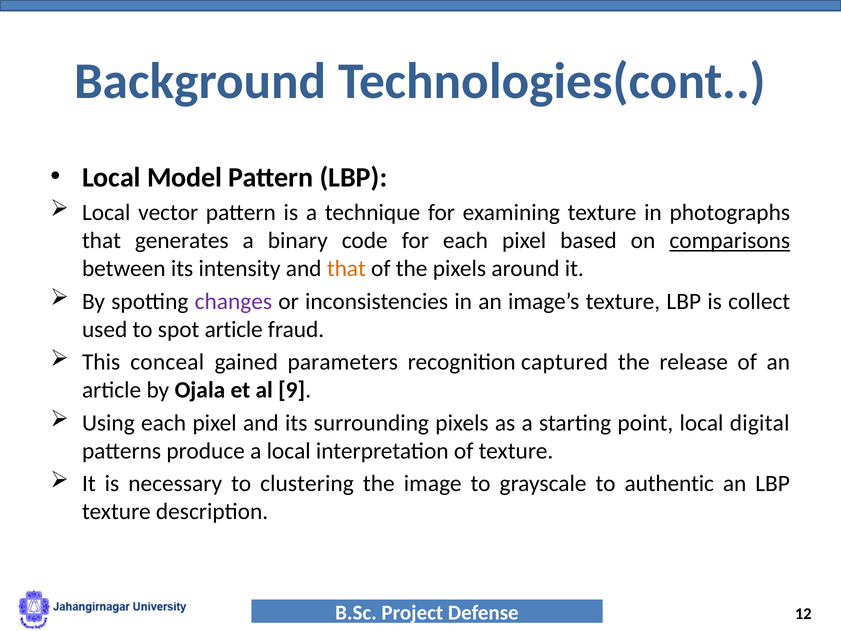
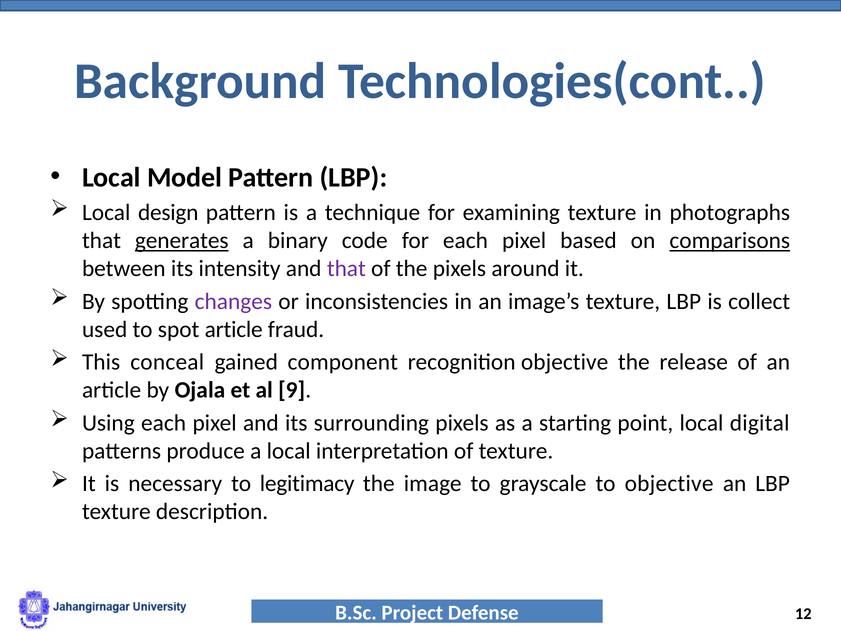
vector: vector -> design
generates underline: none -> present
that at (346, 268) colour: orange -> purple
parameters: parameters -> component
recognition captured: captured -> objective
clustering: clustering -> legitimacy
to authentic: authentic -> objective
